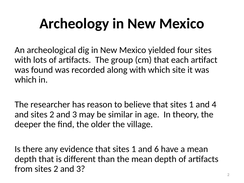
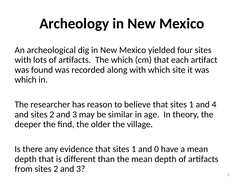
The group: group -> which
6: 6 -> 0
